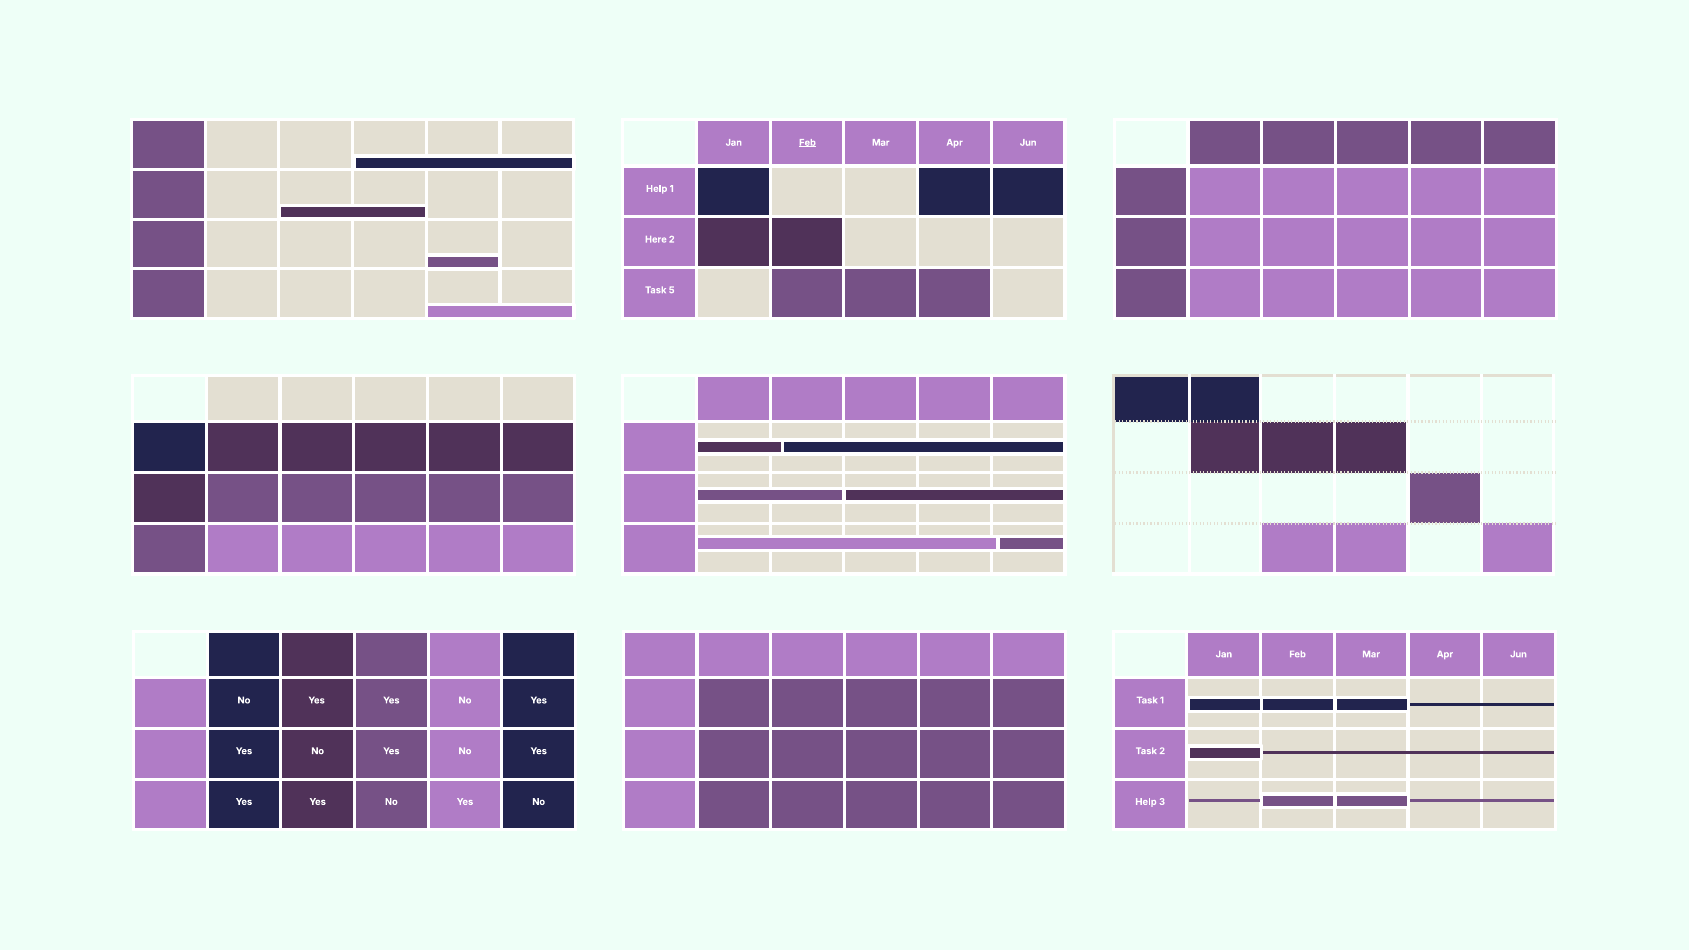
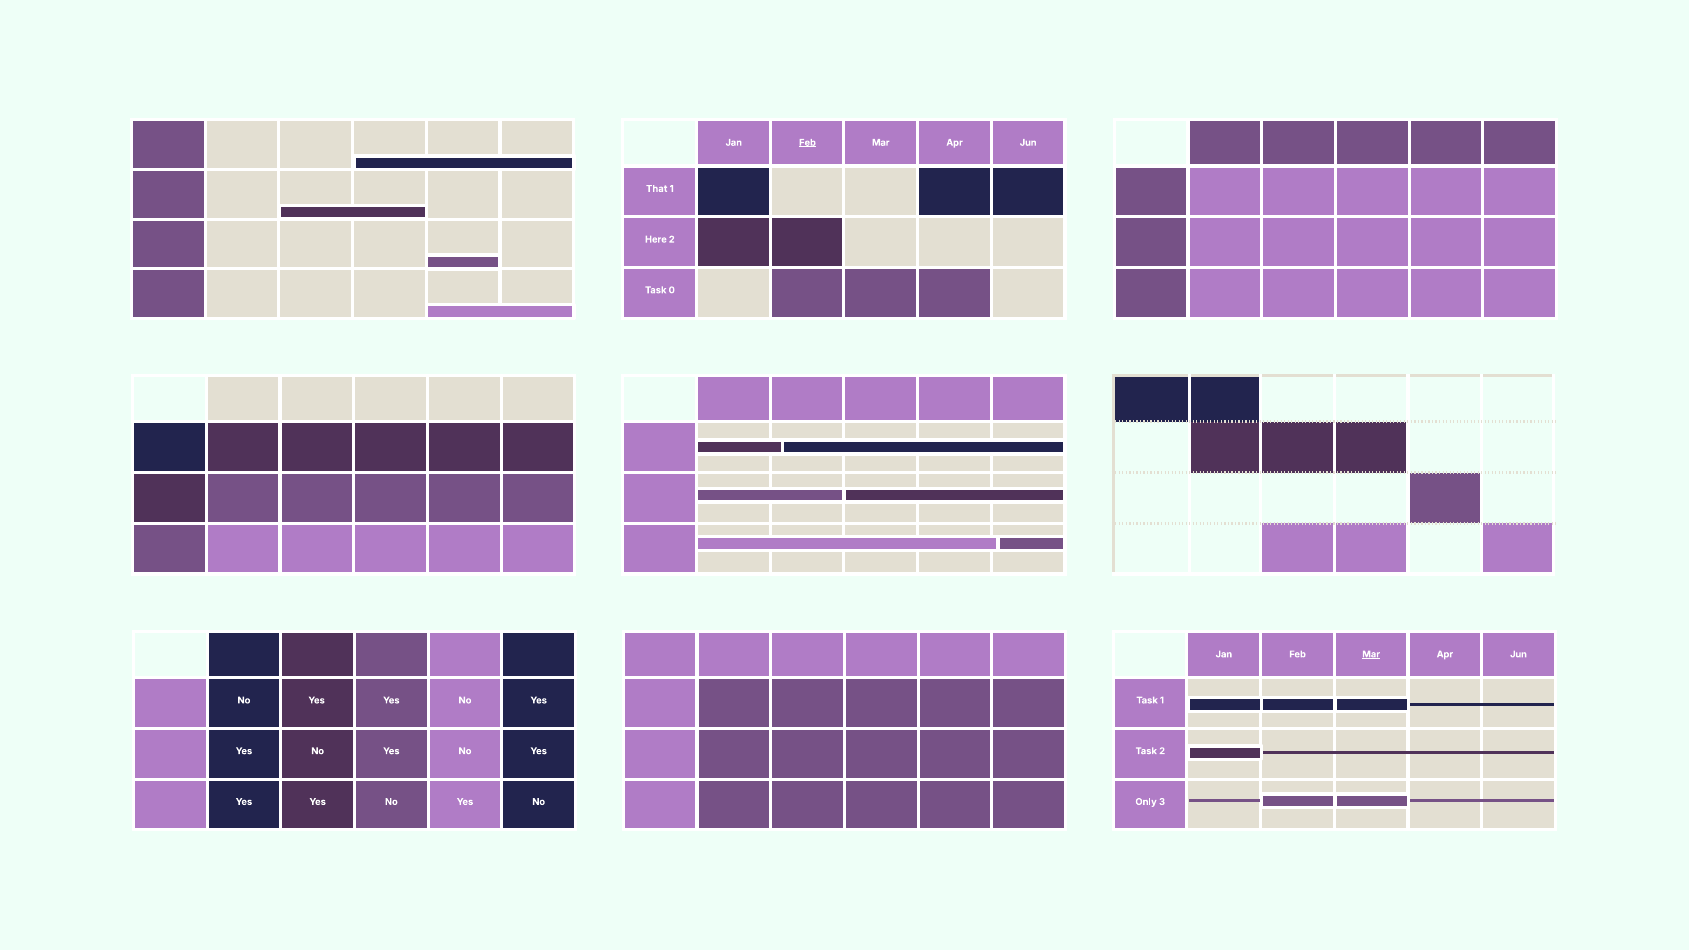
Help at (657, 189): Help -> That
5: 5 -> 0
Mar at (1371, 654) underline: none -> present
Help at (1146, 802): Help -> Only
